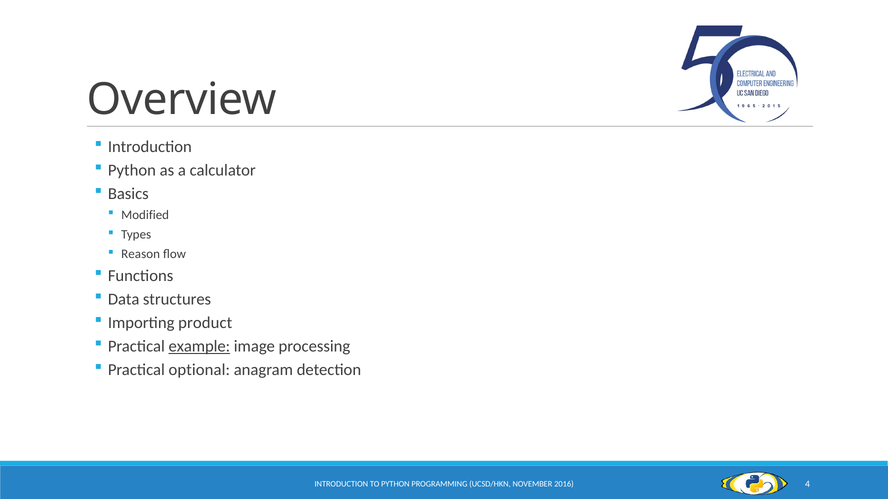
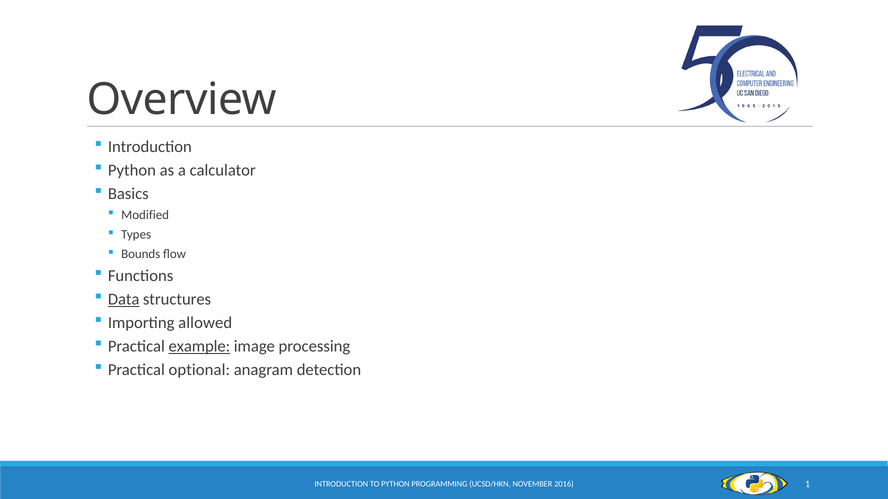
Reason: Reason -> Bounds
Data underline: none -> present
product: product -> allowed
4: 4 -> 1
